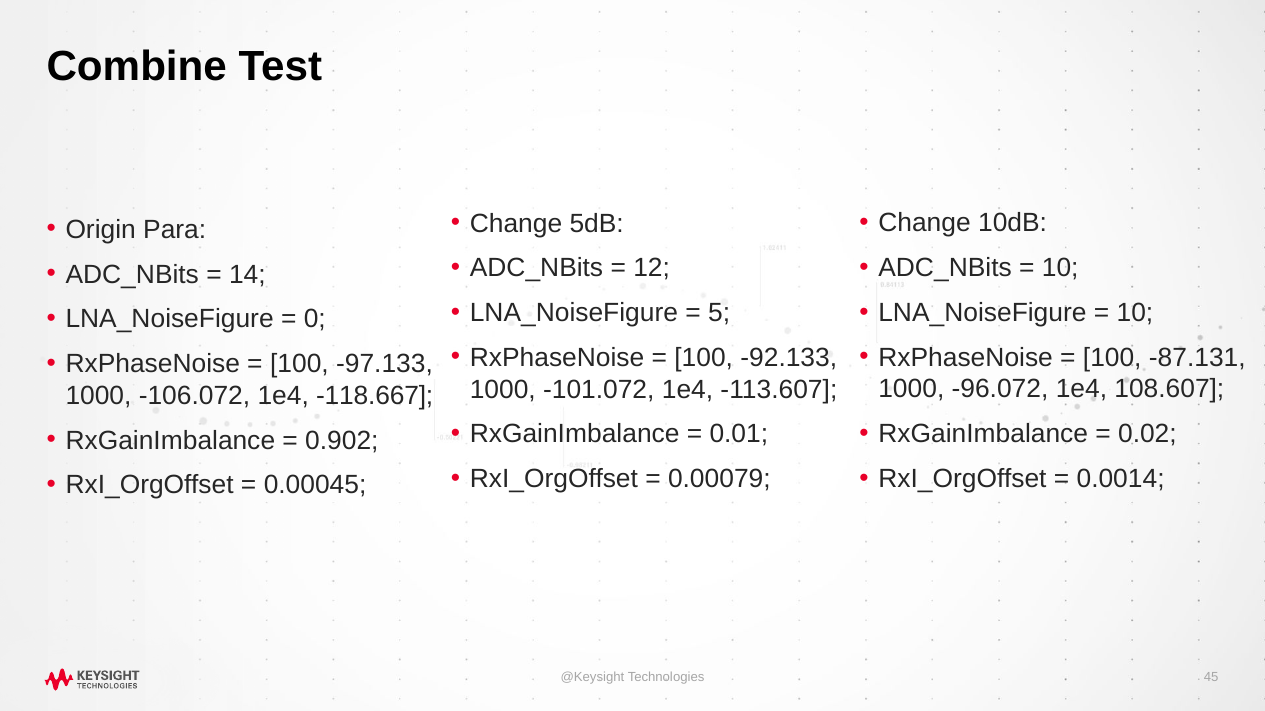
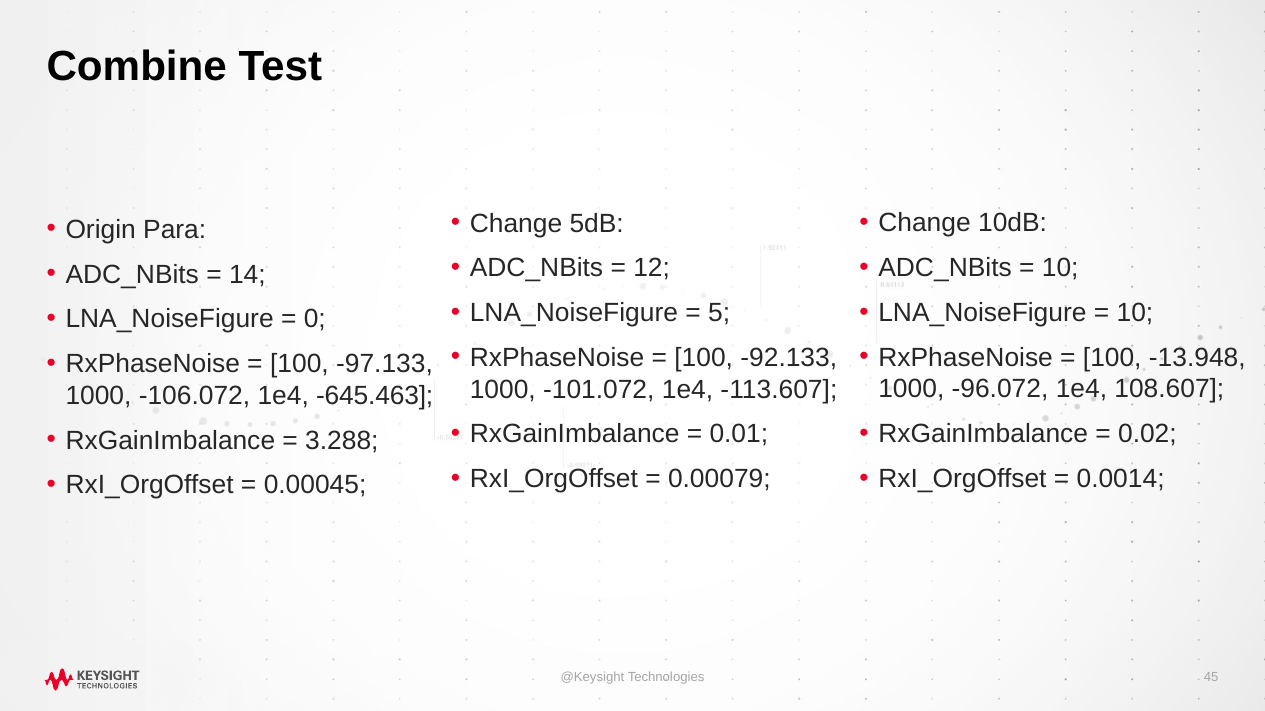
-87.131: -87.131 -> -13.948
-118.667: -118.667 -> -645.463
0.902: 0.902 -> 3.288
